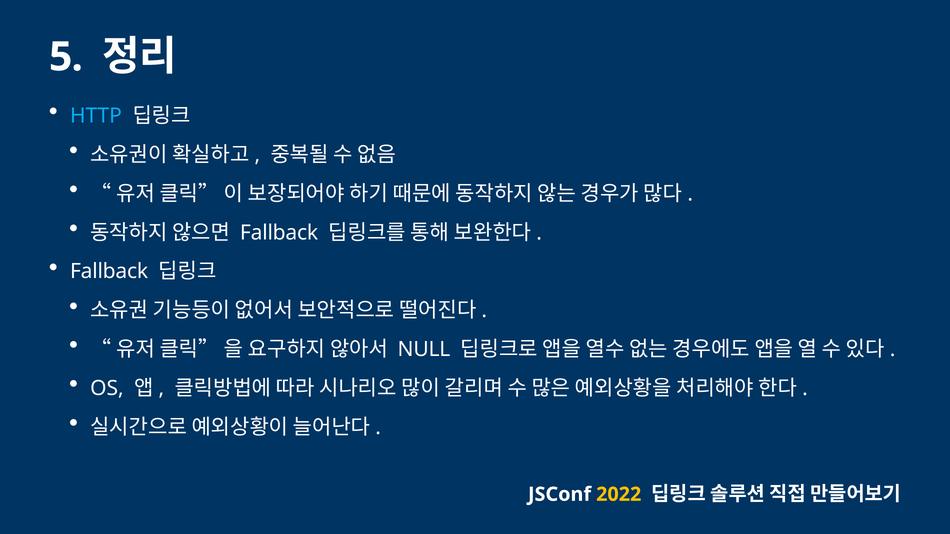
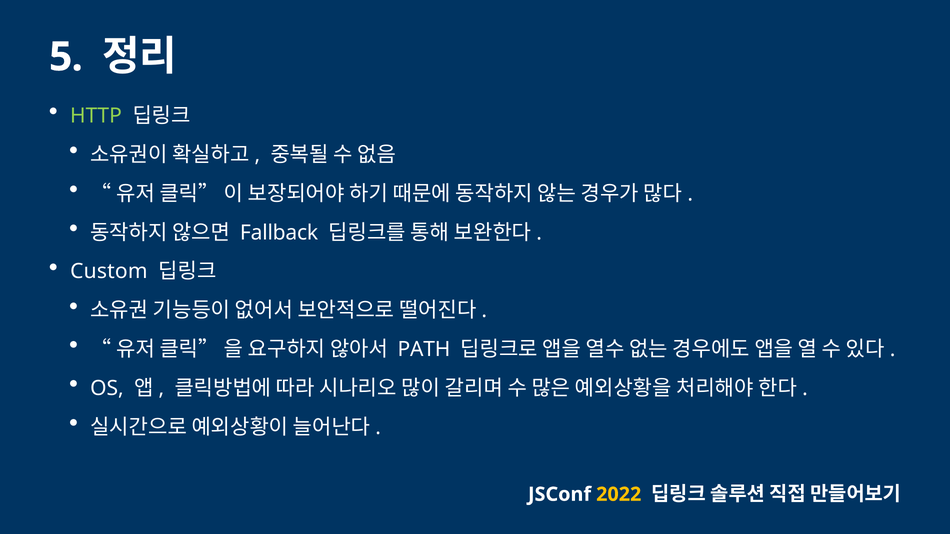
HTTP colour: light blue -> light green
Fallback at (109, 272): Fallback -> Custom
NULL: NULL -> PATH
